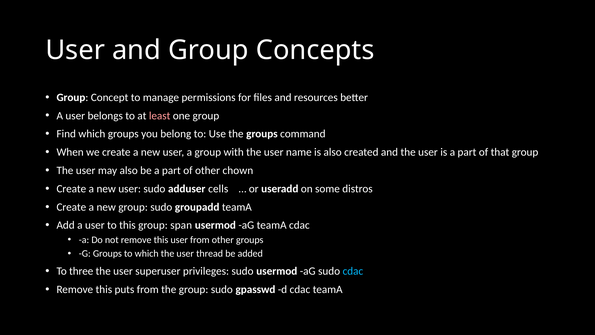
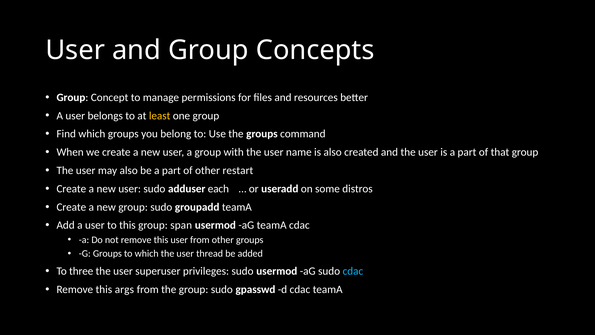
least colour: pink -> yellow
chown: chown -> restart
cells: cells -> each
puts: puts -> args
